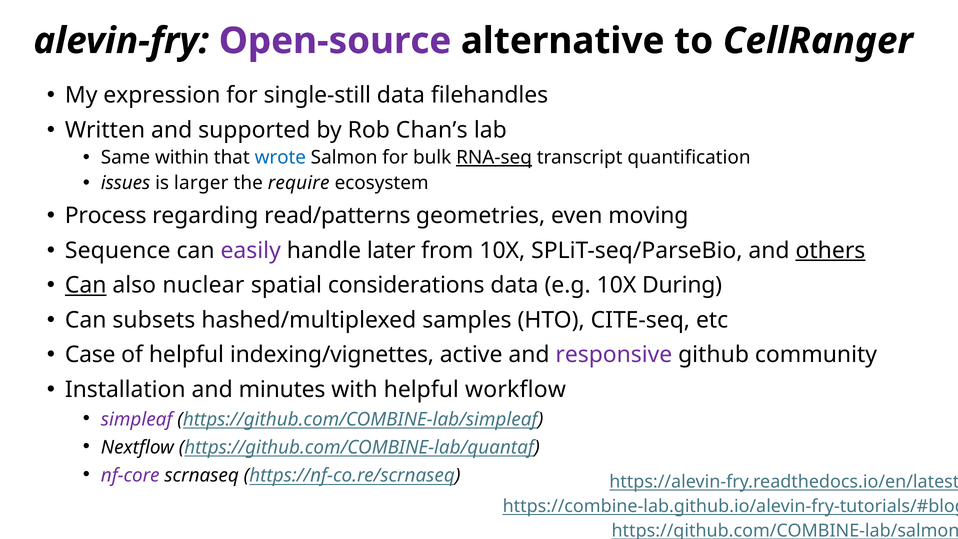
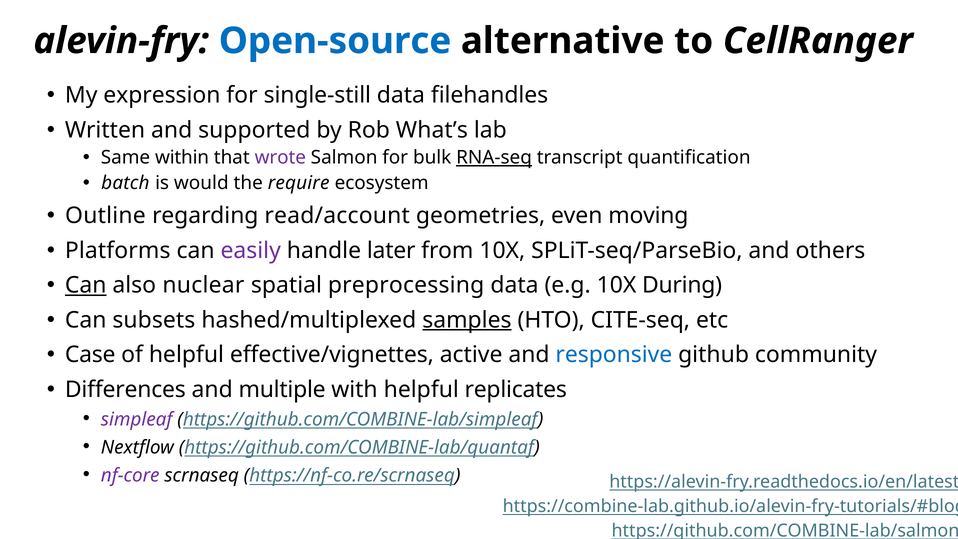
Open-source colour: purple -> blue
Chan’s: Chan’s -> What’s
wrote colour: blue -> purple
issues: issues -> batch
larger: larger -> would
Process: Process -> Outline
read/patterns: read/patterns -> read/account
Sequence: Sequence -> Platforms
others underline: present -> none
considerations: considerations -> preprocessing
samples underline: none -> present
indexing/vignettes: indexing/vignettes -> effective/vignettes
responsive colour: purple -> blue
Installation: Installation -> Differences
minutes: minutes -> multiple
workflow: workflow -> replicates
